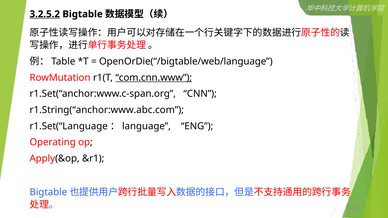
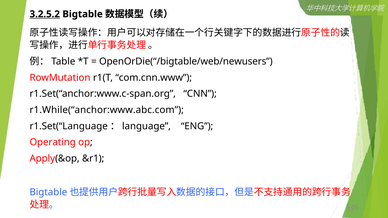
OpenOrDie(“/bigtable/web/language: OpenOrDie(“/bigtable/web/language -> OpenOrDie(“/bigtable/web/newusers
com.cnn.www underline: present -> none
r1.String(“anchor:www.abc.com: r1.String(“anchor:www.abc.com -> r1.While(“anchor:www.abc.com
